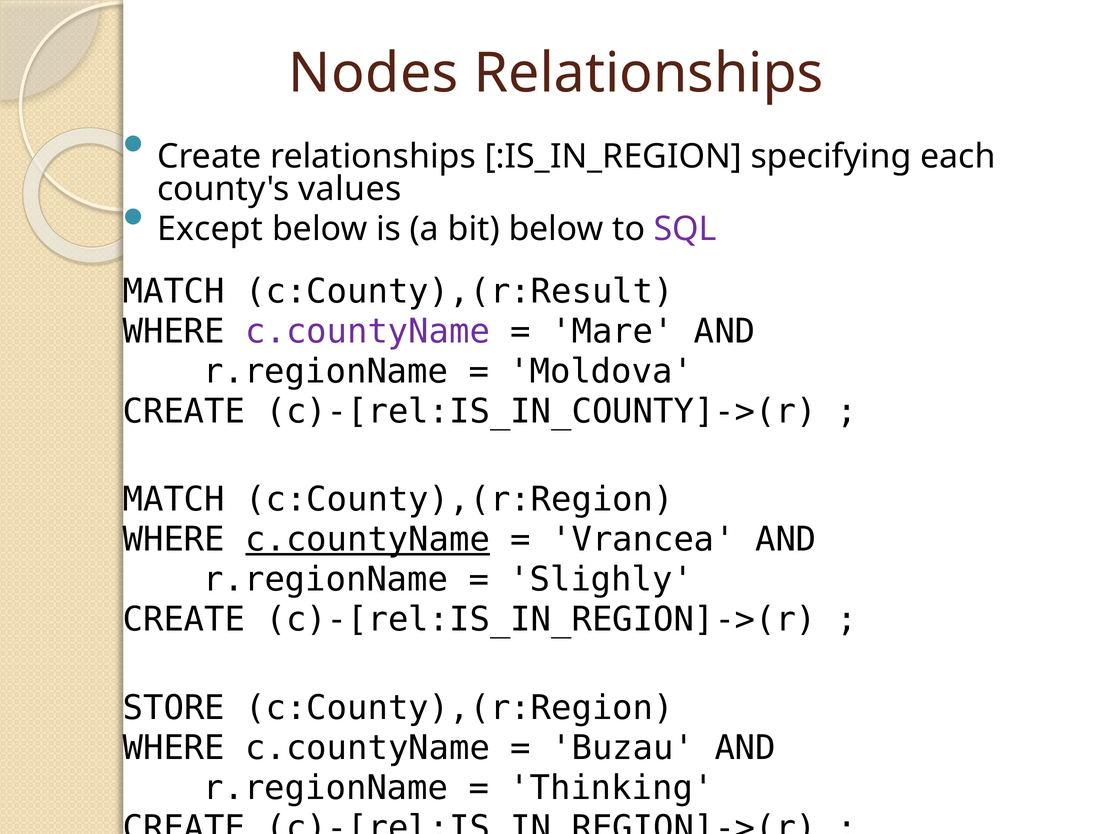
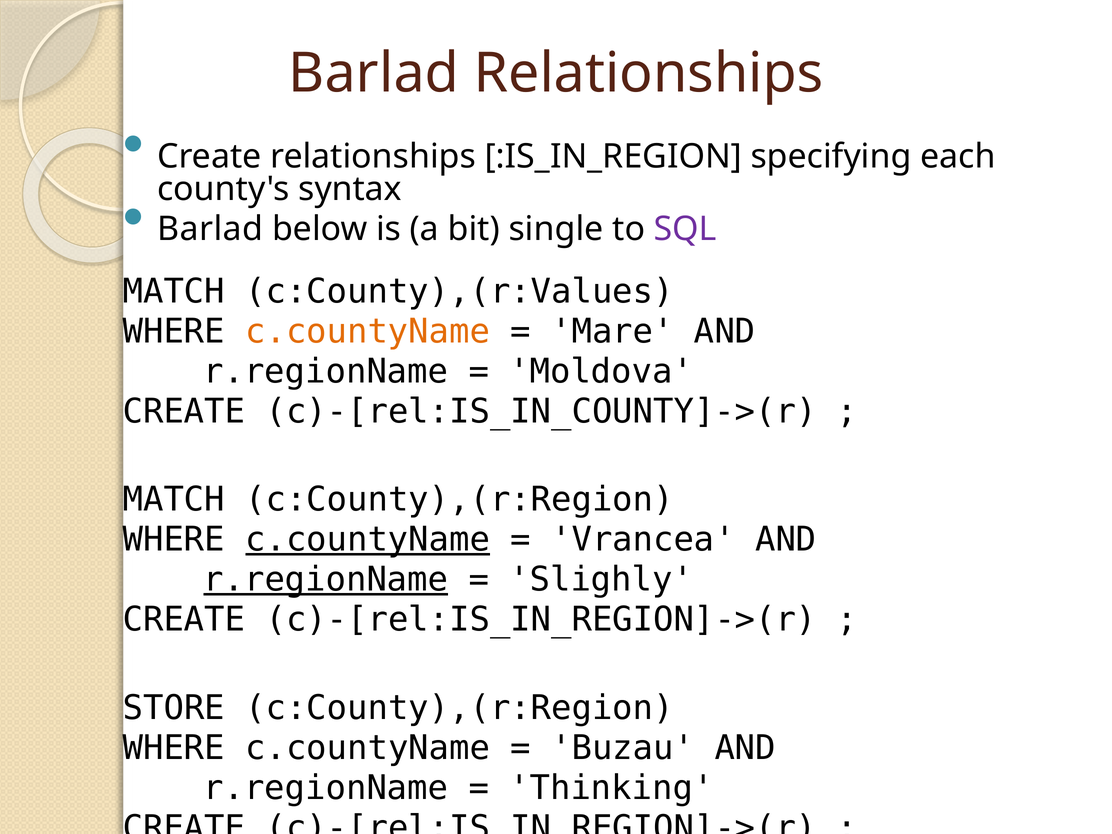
Nodes at (373, 73): Nodes -> Barlad
values: values -> syntax
Except at (210, 229): Except -> Barlad
bit below: below -> single
c:County),(r:Result: c:County),(r:Result -> c:County),(r:Values
c.countyName at (368, 331) colour: purple -> orange
r.regionName at (326, 580) underline: none -> present
